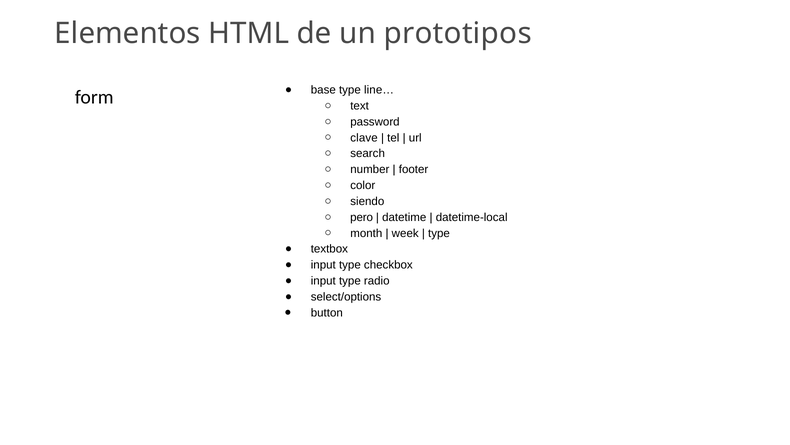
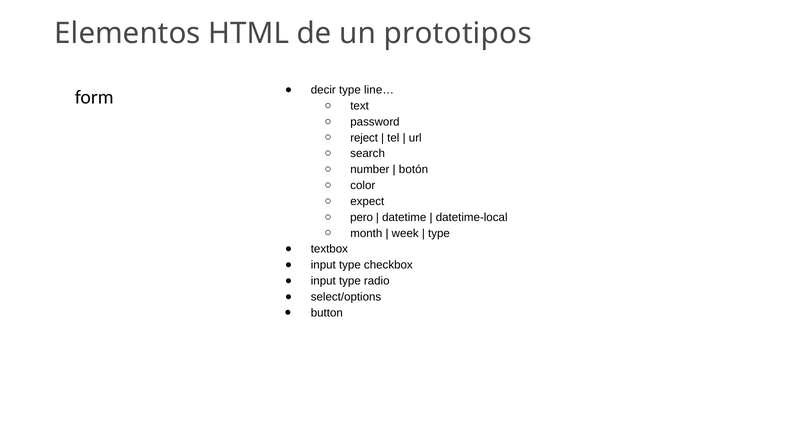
base: base -> decir
clave: clave -> reject
footer: footer -> botón
siendo: siendo -> expect
